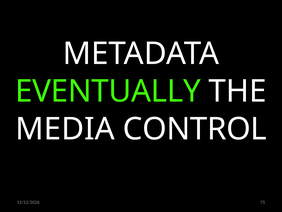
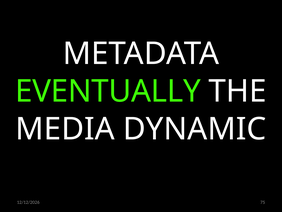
CONTROL: CONTROL -> DYNAMIC
